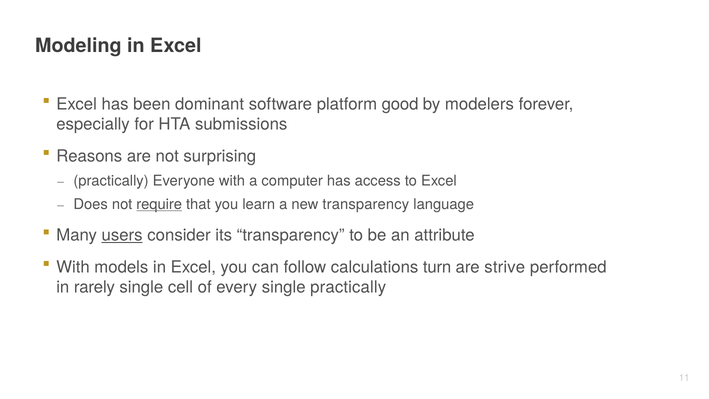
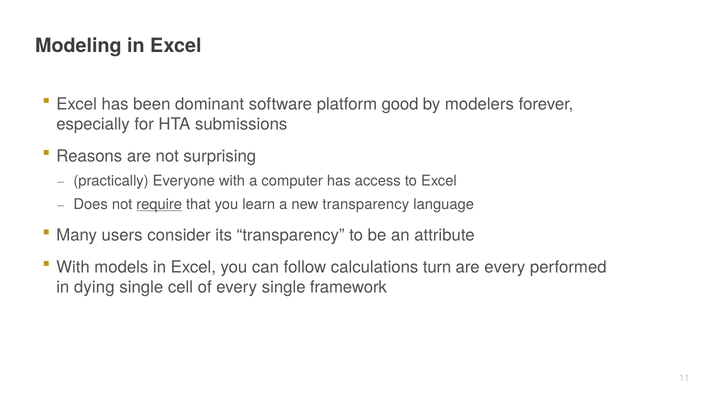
users underline: present -> none
are strive: strive -> every
rarely: rarely -> dying
single practically: practically -> framework
